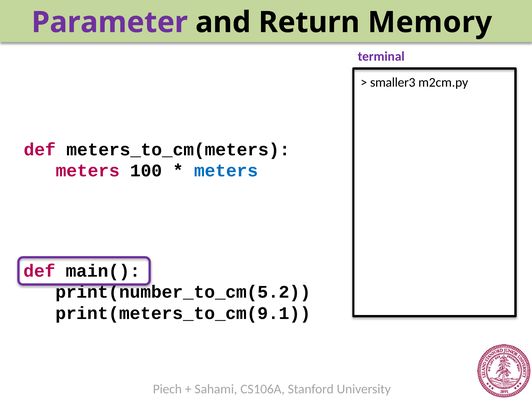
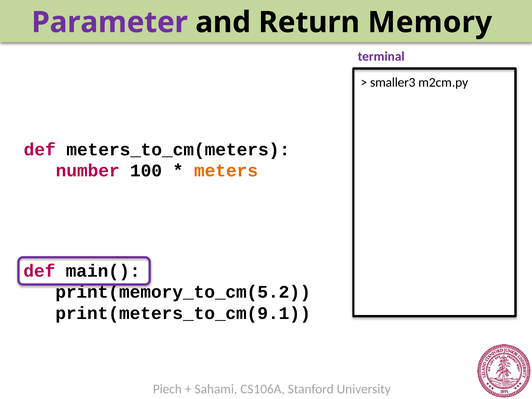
meters at (88, 171): meters -> number
meters at (226, 171) colour: blue -> orange
print(number_to_cm(5.2: print(number_to_cm(5.2 -> print(memory_to_cm(5.2
